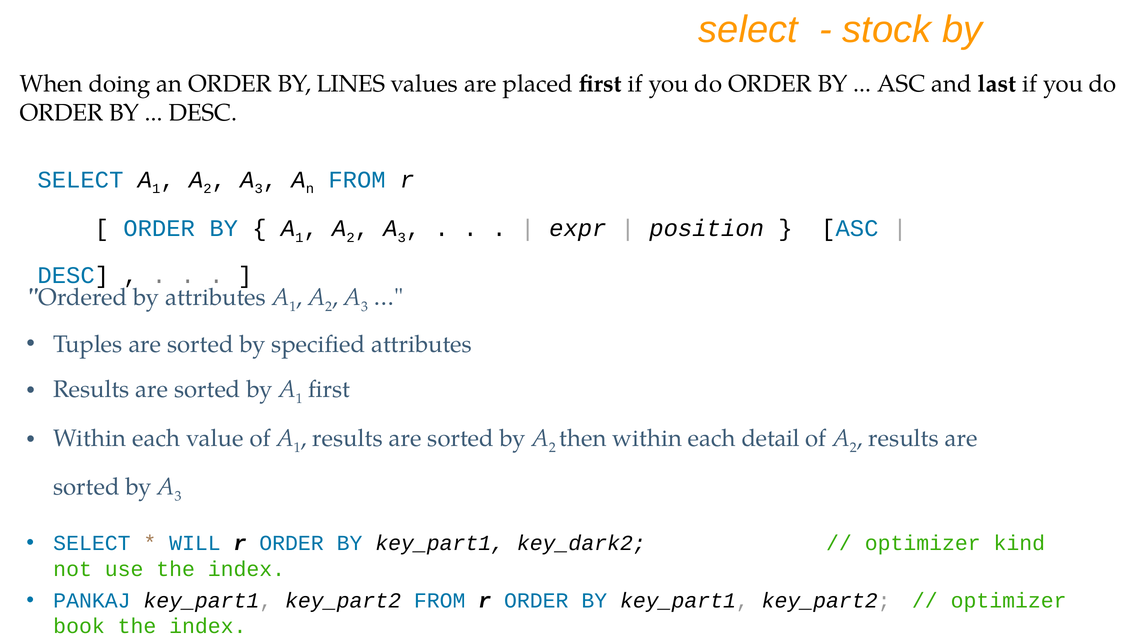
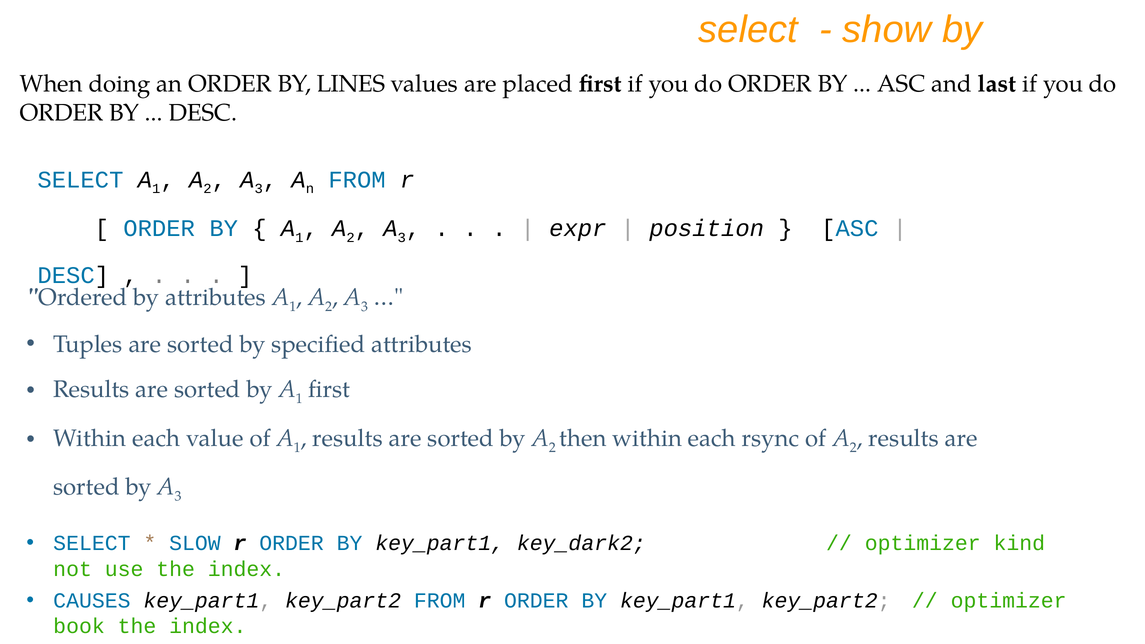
stock: stock -> show
detail: detail -> rsync
WILL: WILL -> SLOW
PANKAJ: PANKAJ -> CAUSES
